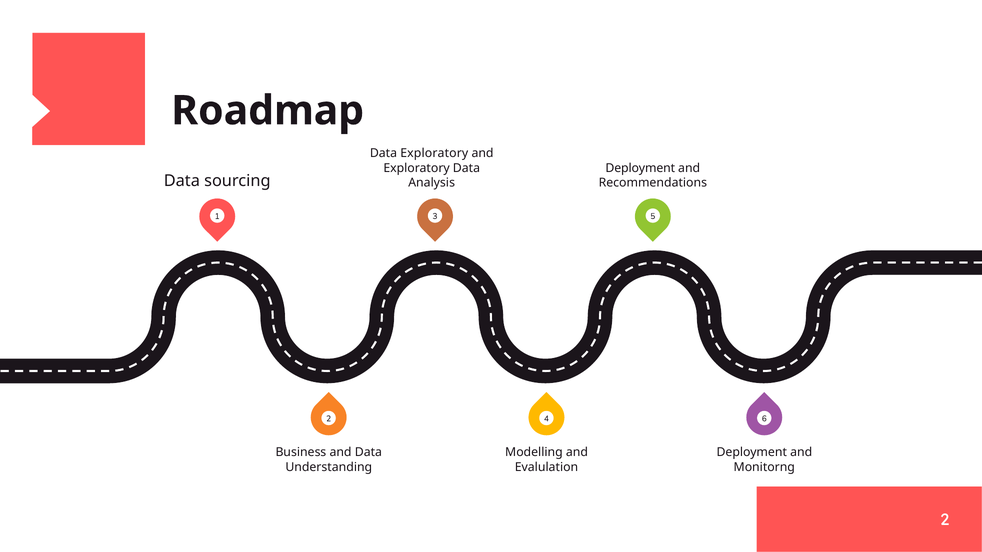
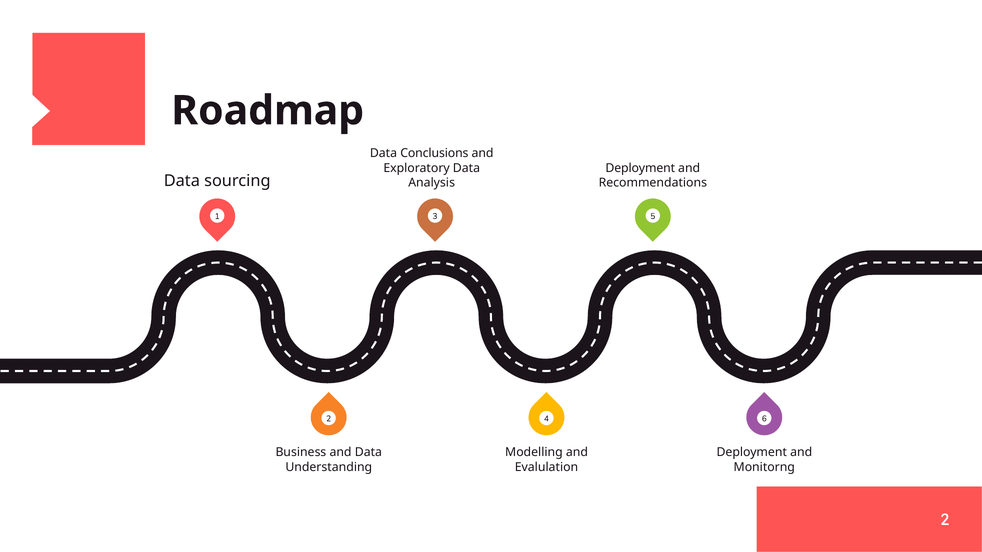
Data Exploratory: Exploratory -> Conclusions
